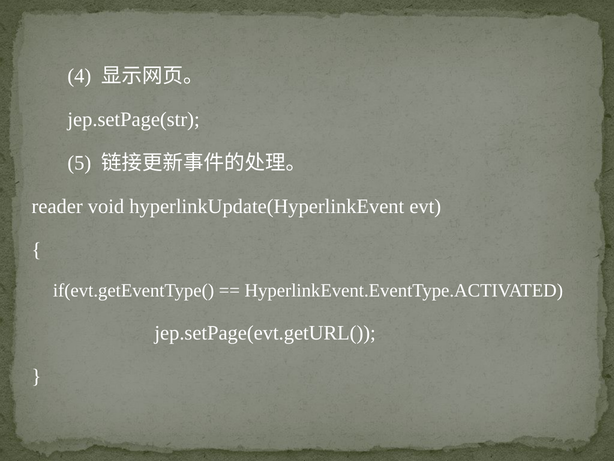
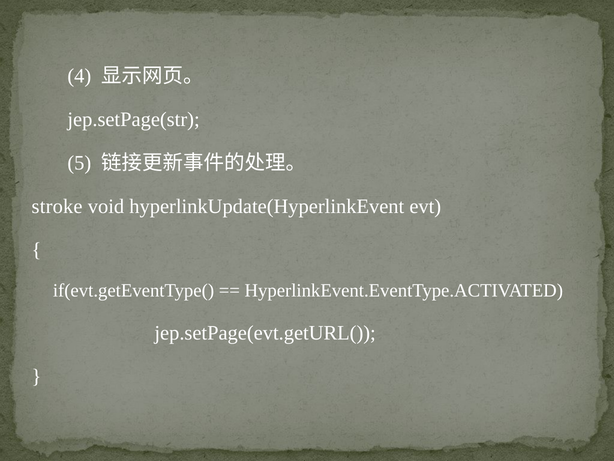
reader: reader -> stroke
